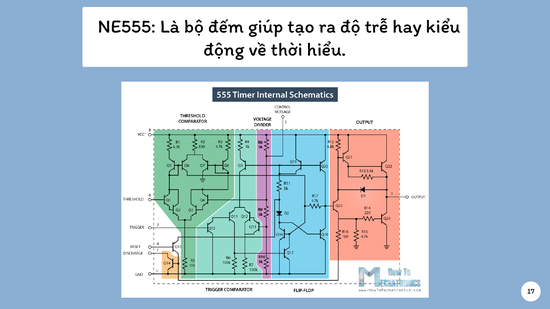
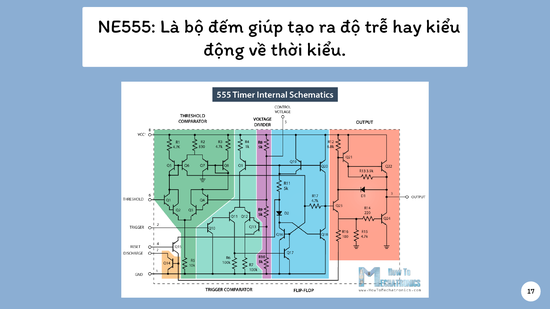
thời hiểu: hiểu -> kiểu
